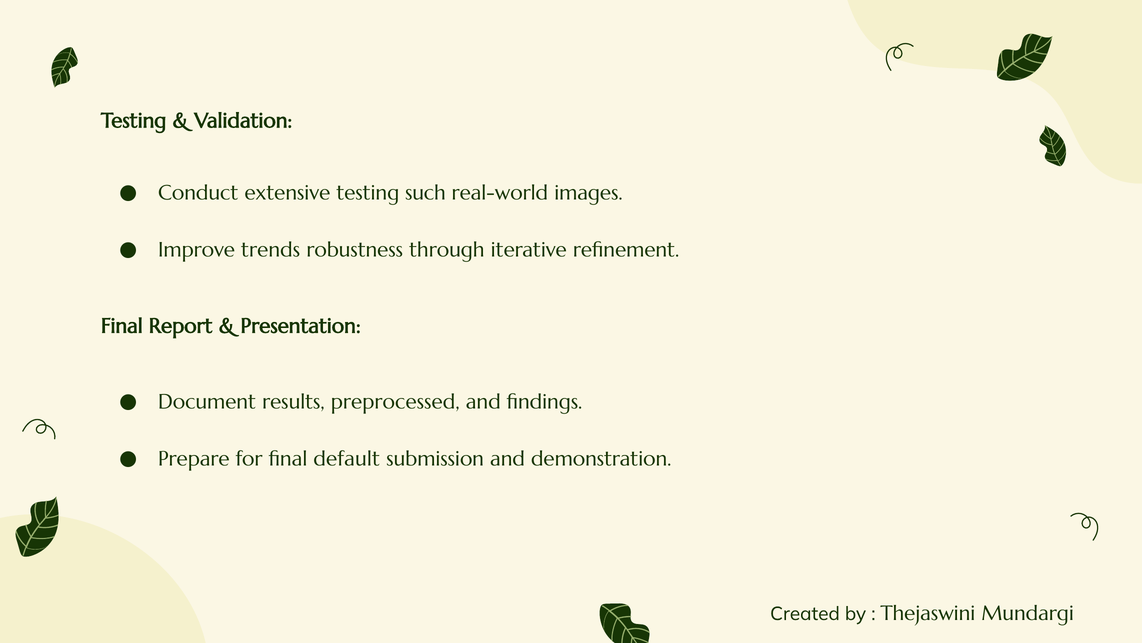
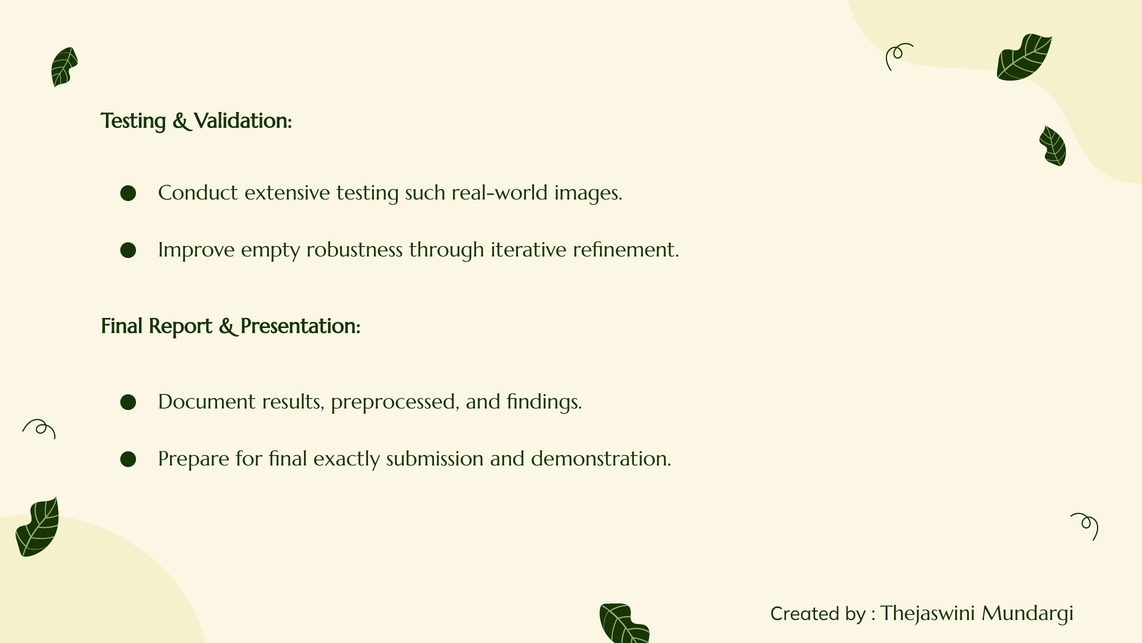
trends: trends -> empty
default: default -> exactly
